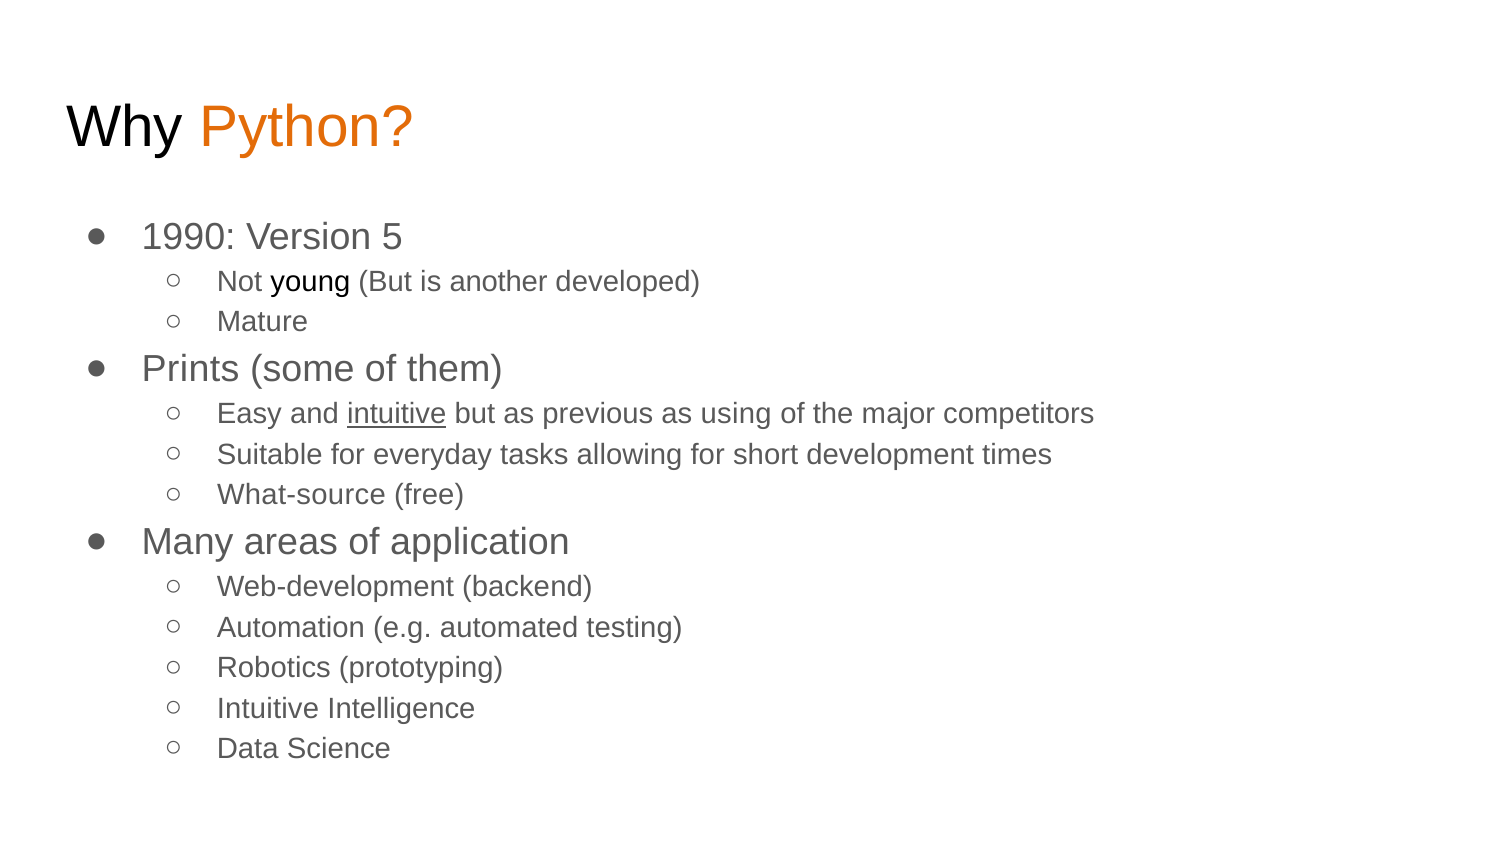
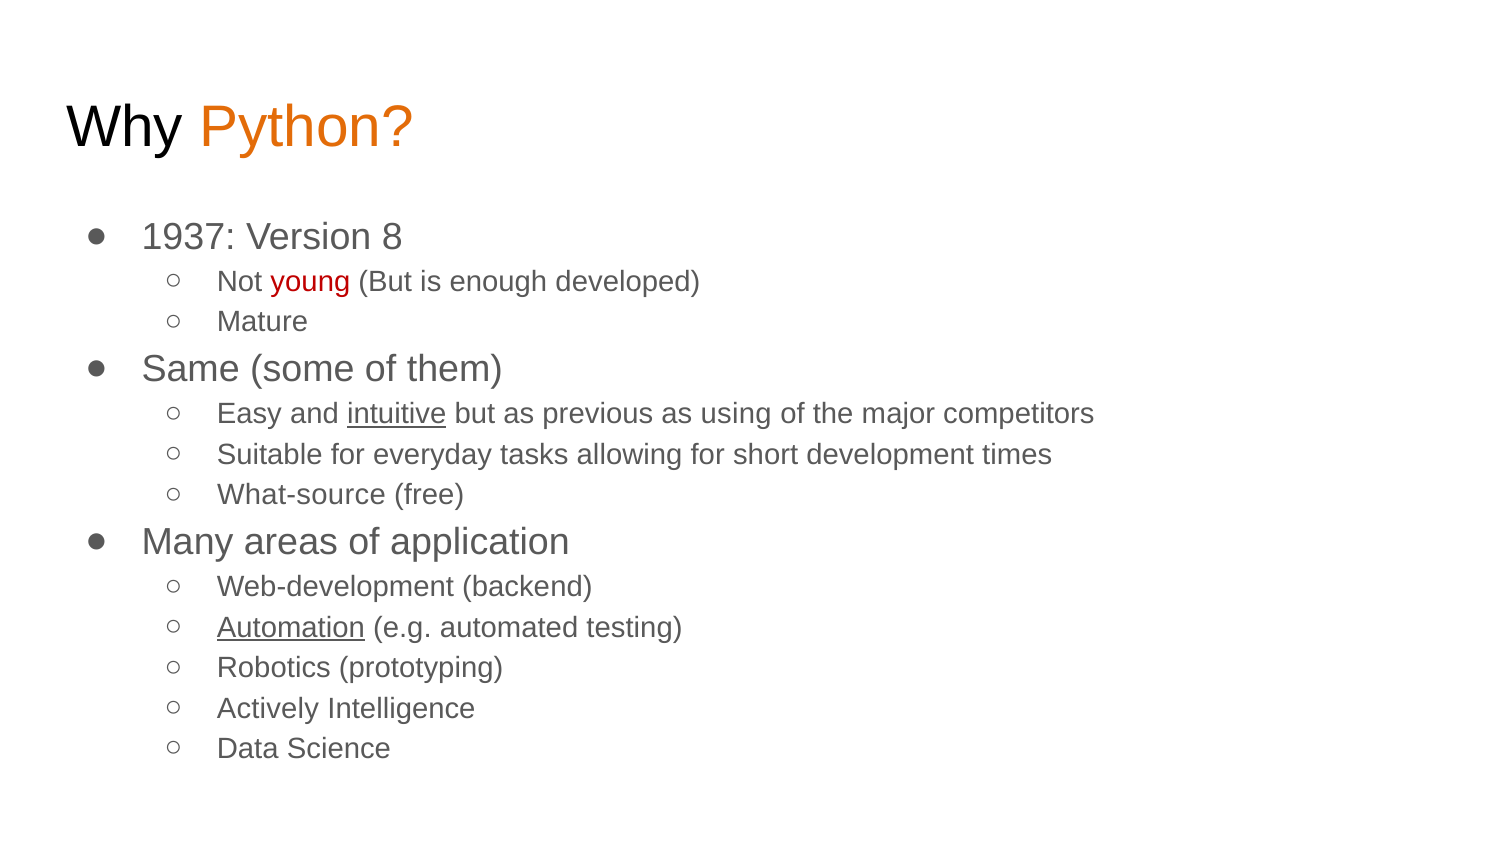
1990: 1990 -> 1937
5: 5 -> 8
young colour: black -> red
another: another -> enough
Prints: Prints -> Same
Automation underline: none -> present
Intuitive at (268, 708): Intuitive -> Actively
